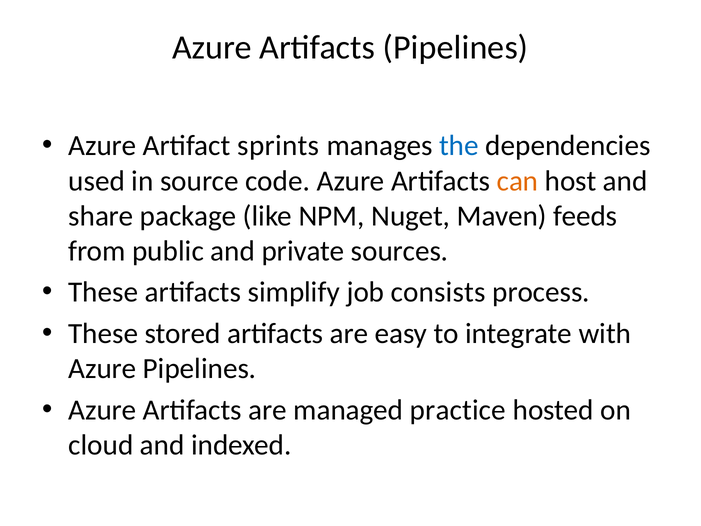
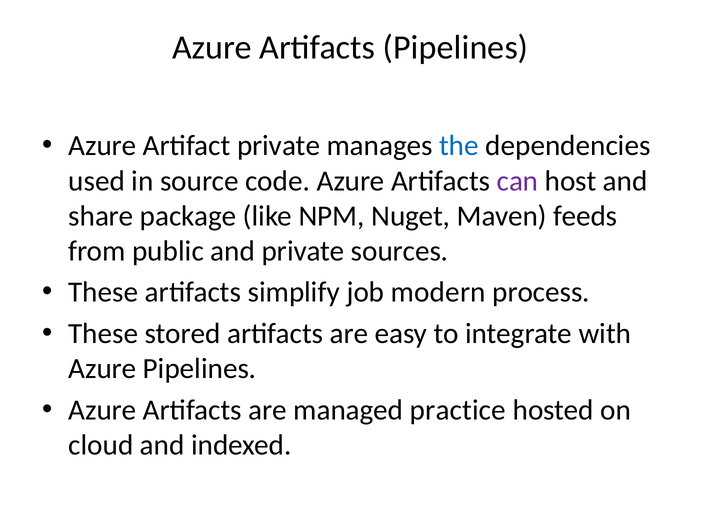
Artifact sprints: sprints -> private
can colour: orange -> purple
consists: consists -> modern
